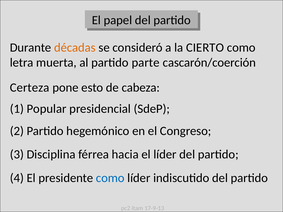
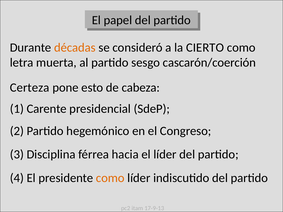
parte: parte -> sesgo
Popular: Popular -> Carente
como at (110, 178) colour: blue -> orange
